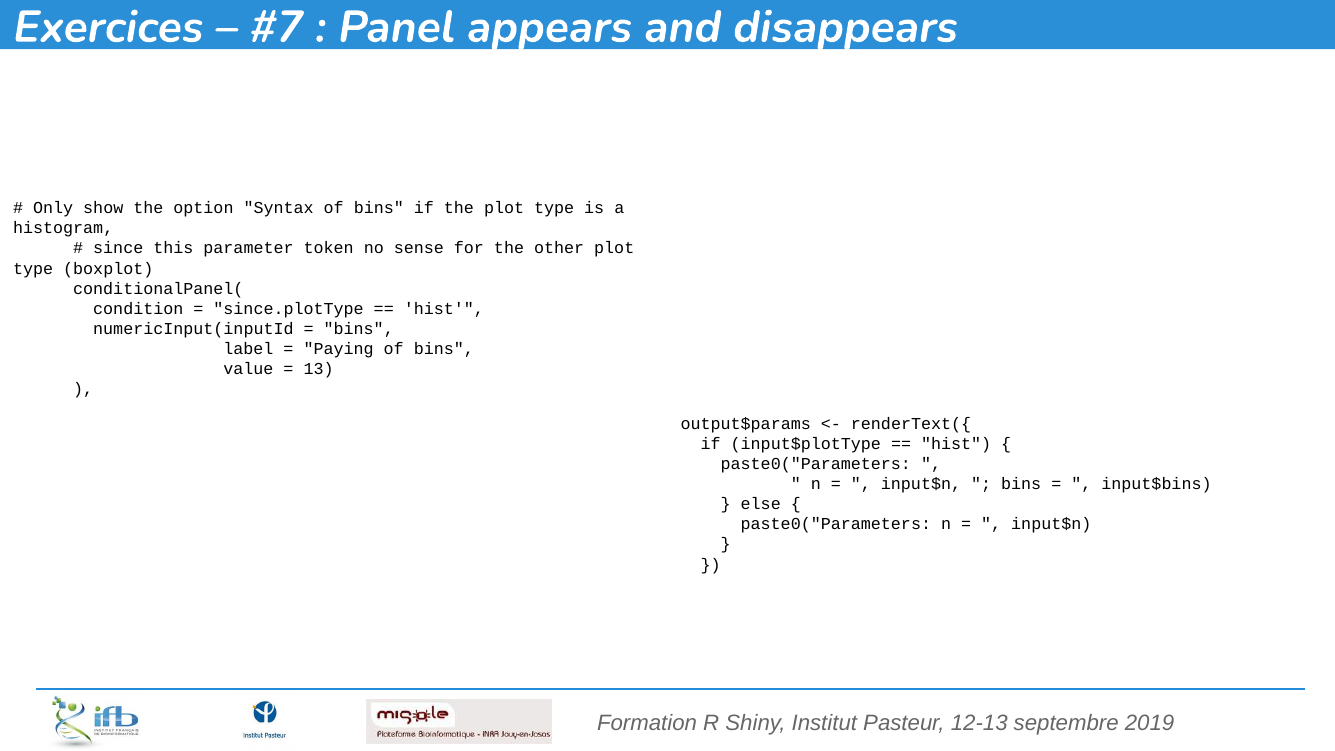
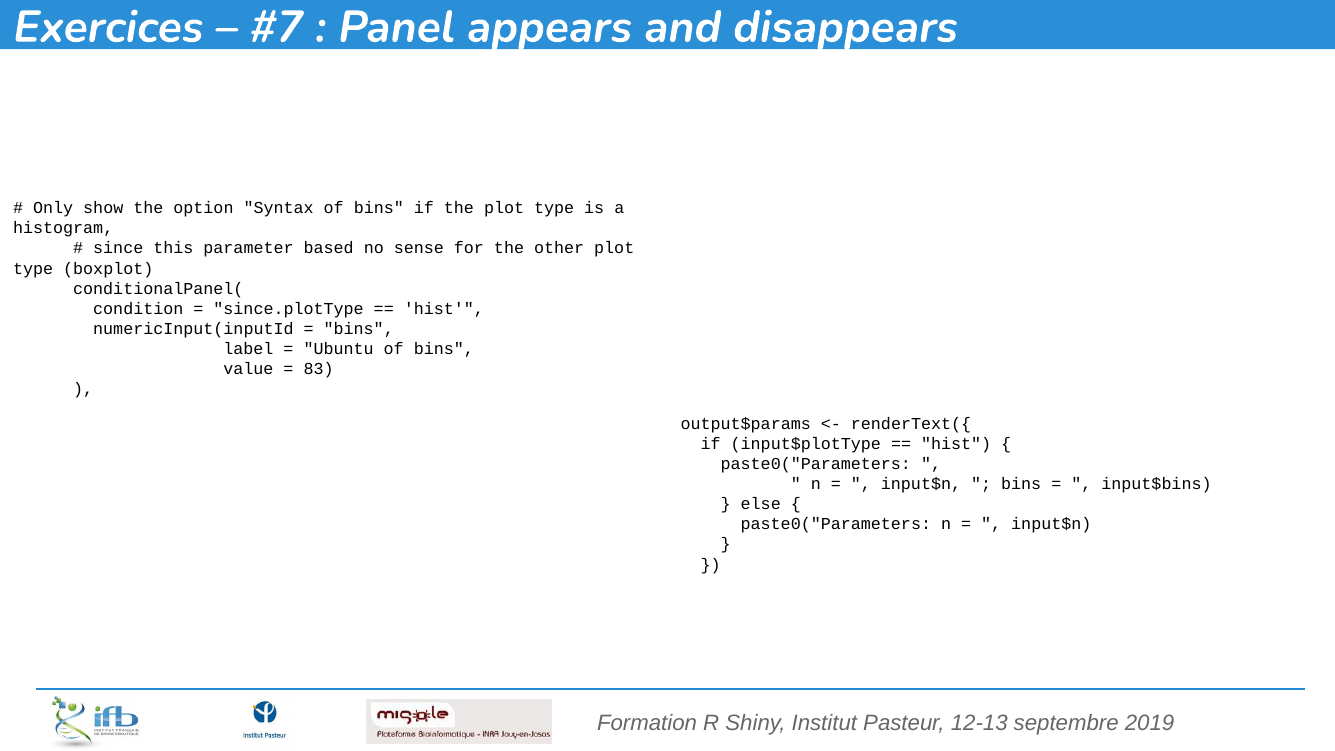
token: token -> based
Paying: Paying -> Ubuntu
13: 13 -> 83
